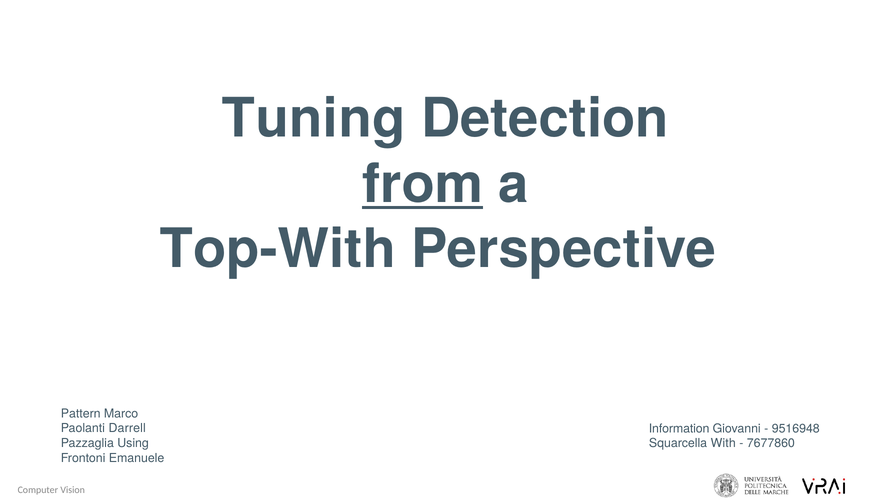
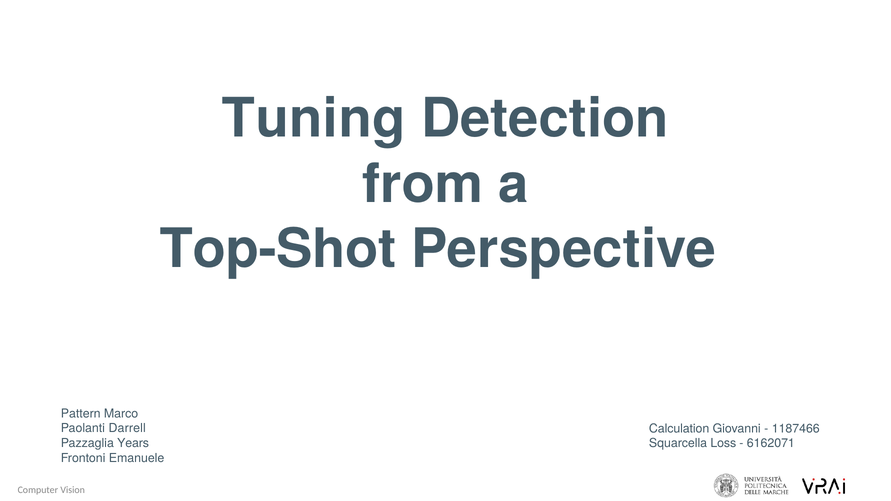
from underline: present -> none
Top-With: Top-With -> Top-Shot
Information: Information -> Calculation
9516948: 9516948 -> 1187466
Using: Using -> Years
With: With -> Loss
7677860: 7677860 -> 6162071
